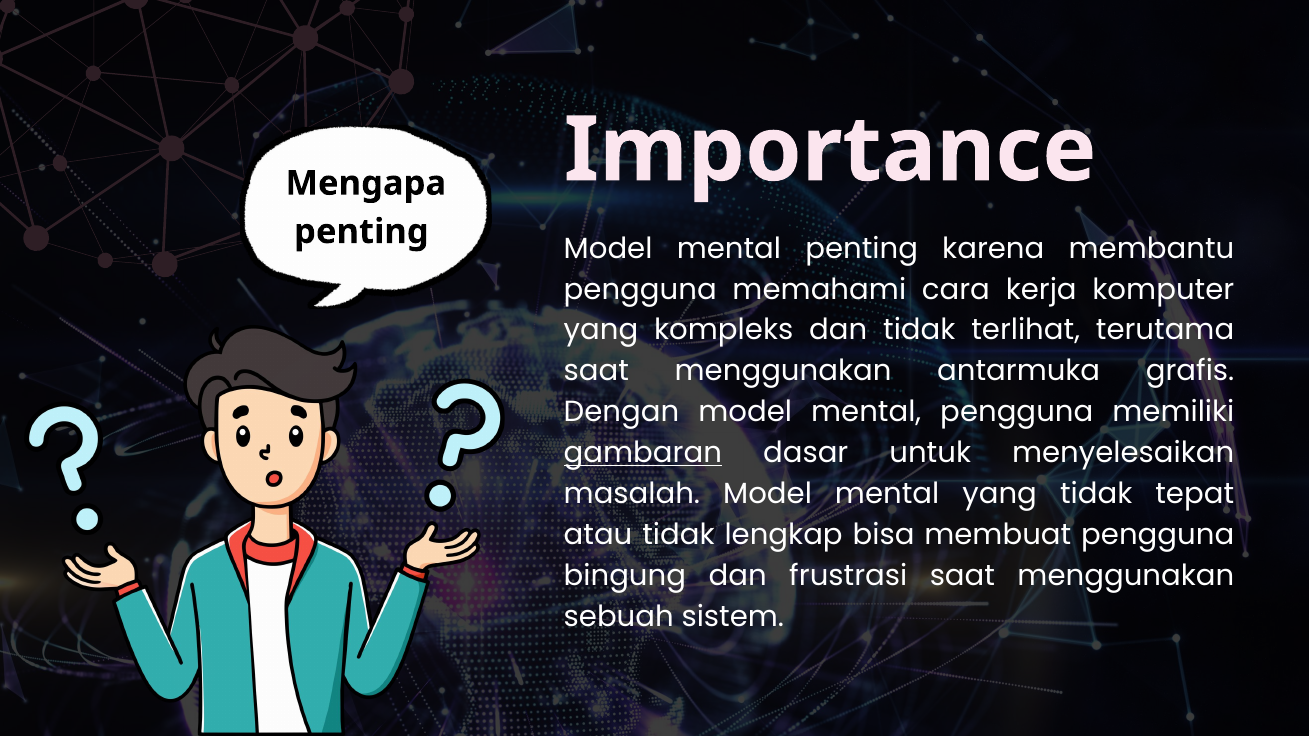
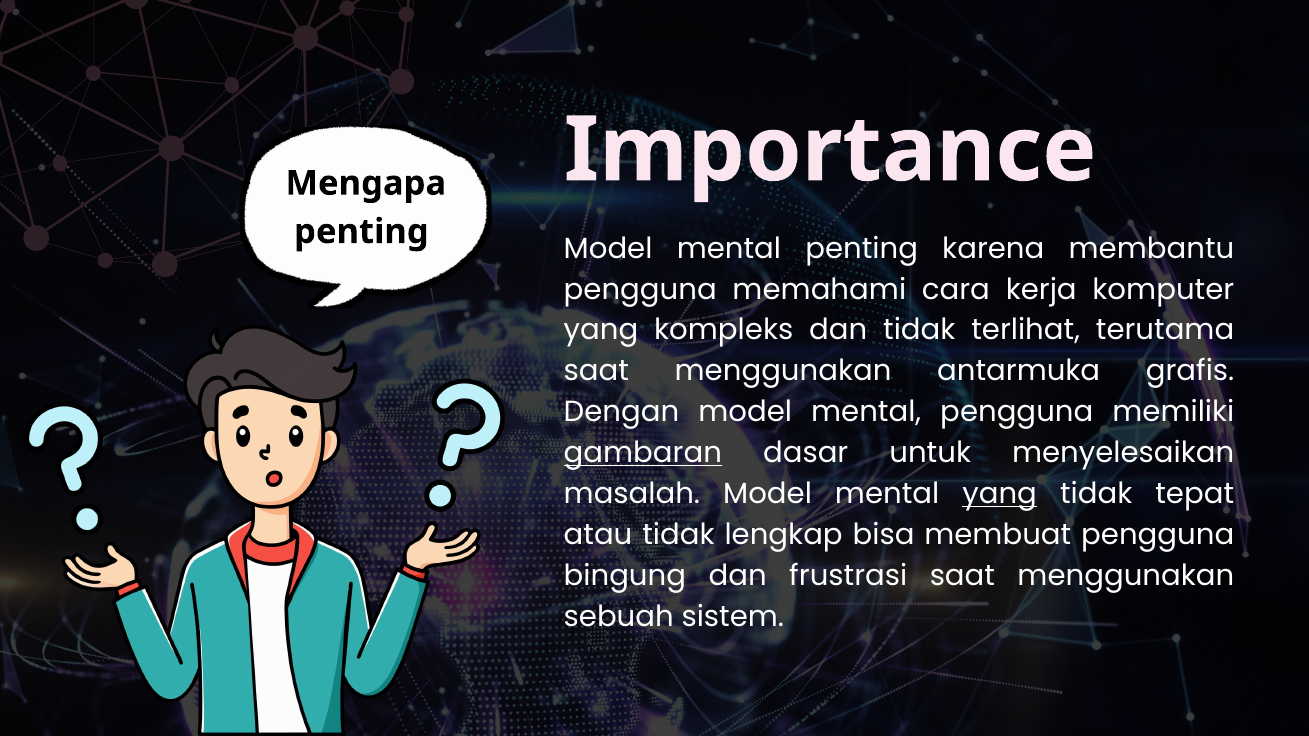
yang at (1000, 494) underline: none -> present
